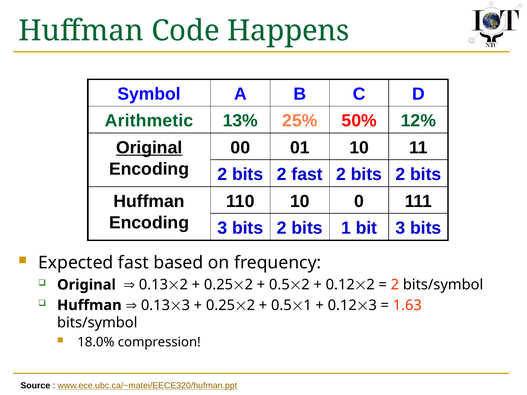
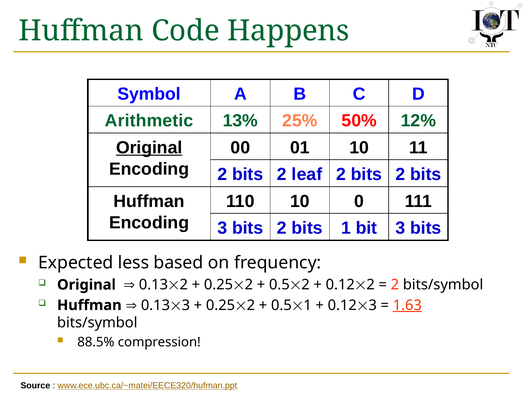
2 fast: fast -> leaf
Expected fast: fast -> less
1.63 underline: none -> present
18.0%: 18.0% -> 88.5%
